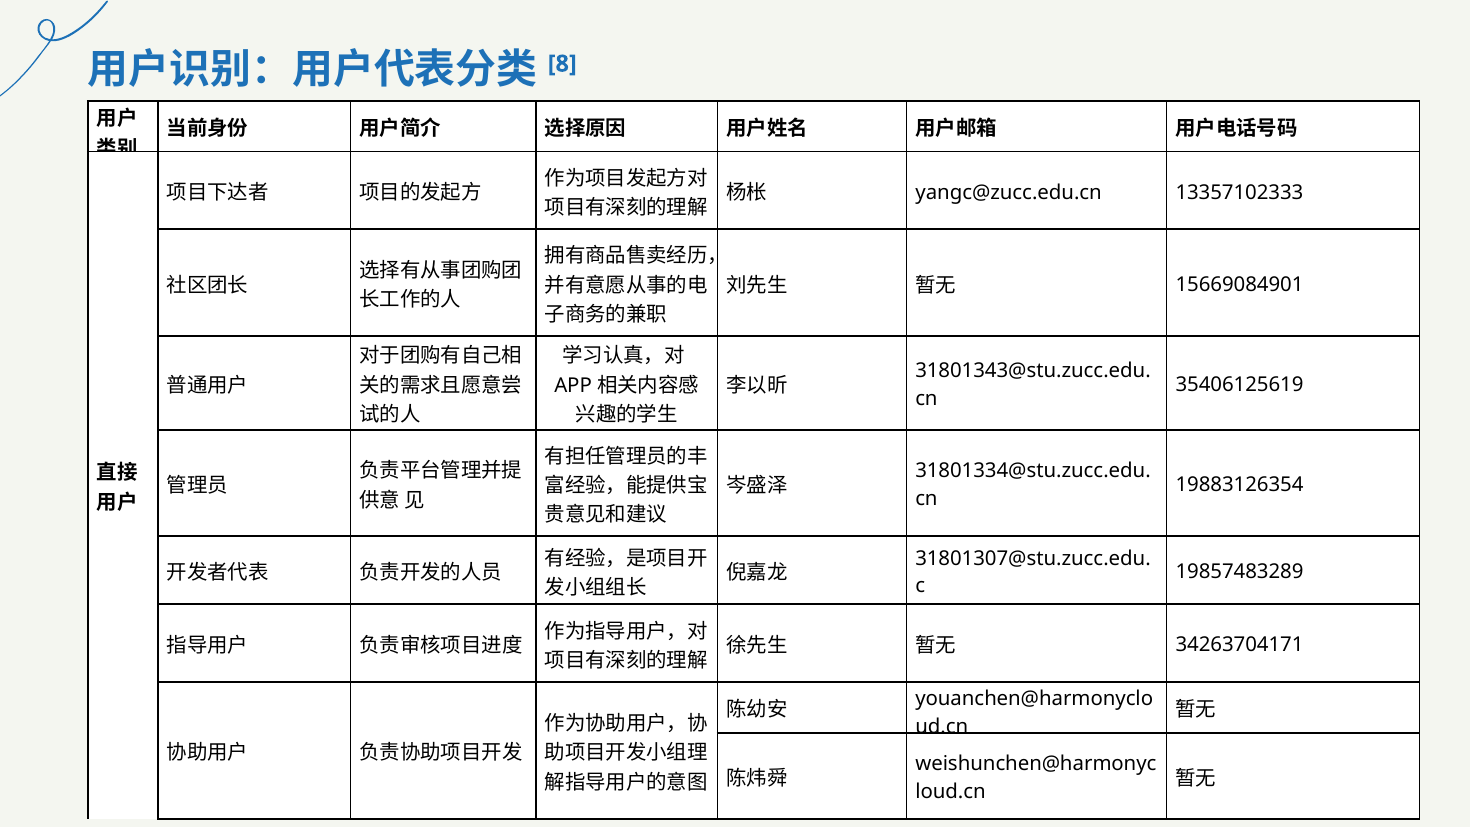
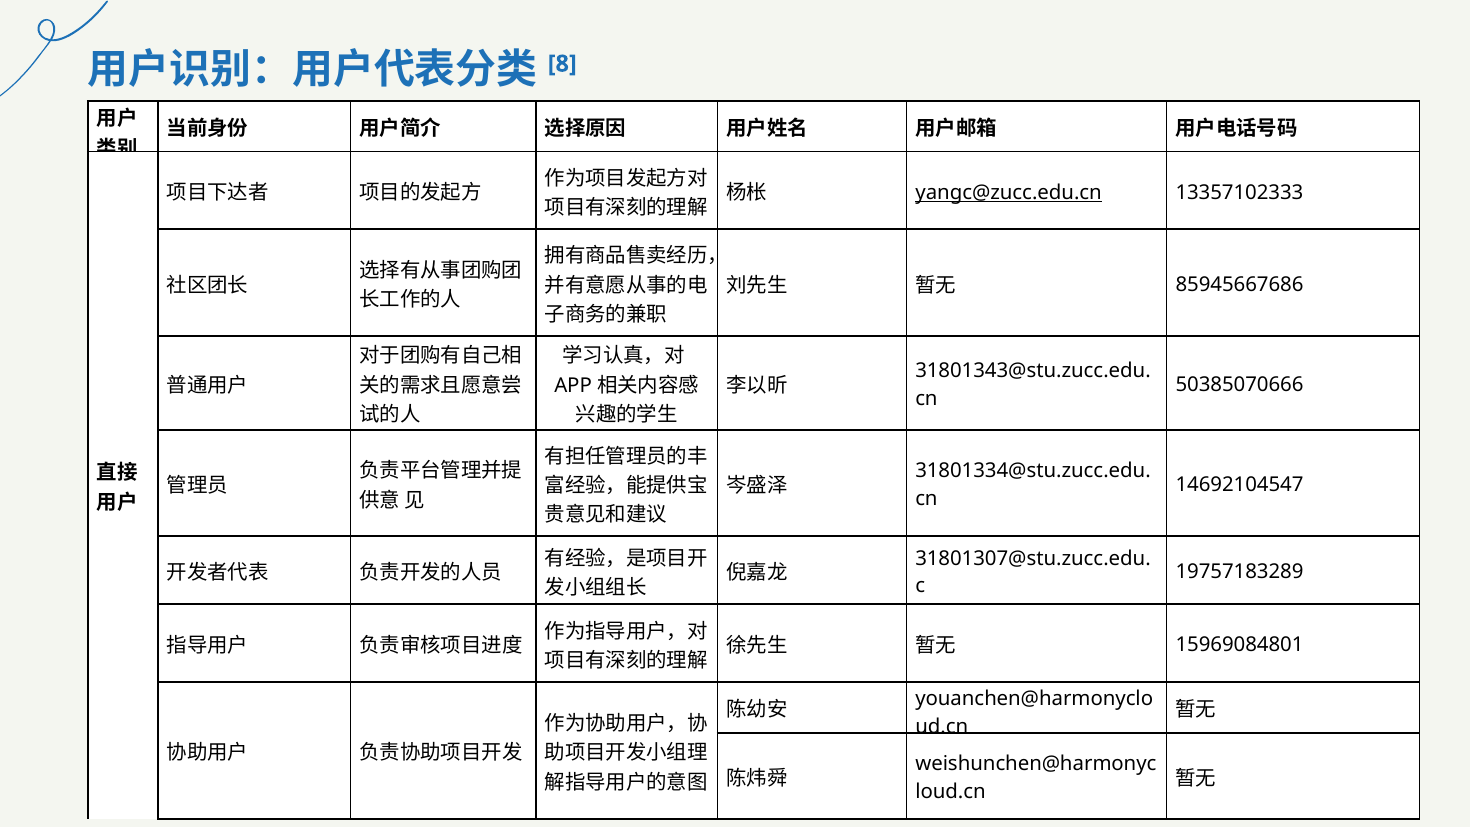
yangc@zucc.edu.cn underline: none -> present
15669084901: 15669084901 -> 85945667686
35406125619: 35406125619 -> 50385070666
19883126354: 19883126354 -> 14692104547
19857483289: 19857483289 -> 19757183289
34263704171: 34263704171 -> 15969084801
